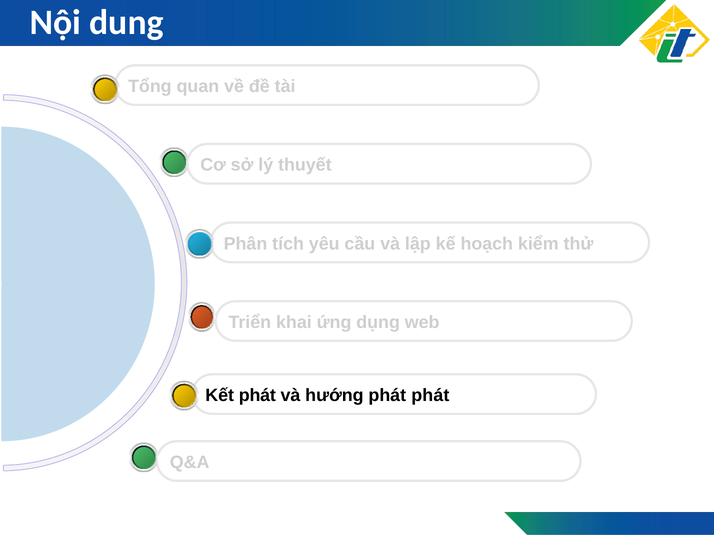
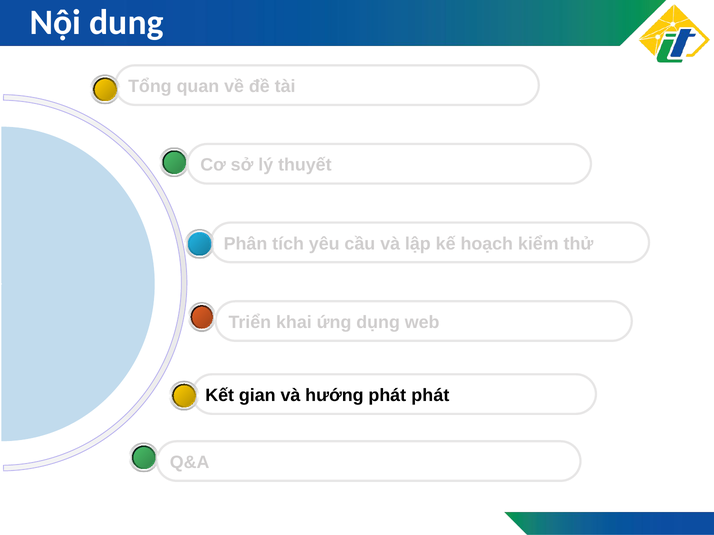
phát at (257, 396): phát -> gian
